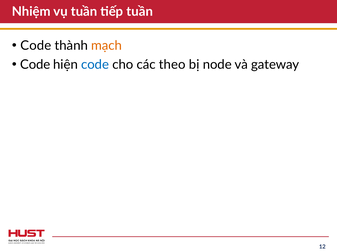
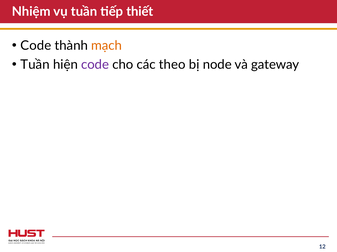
tiếp tuần: tuần -> thiết
Code at (35, 65): Code -> Tuần
code at (95, 65) colour: blue -> purple
